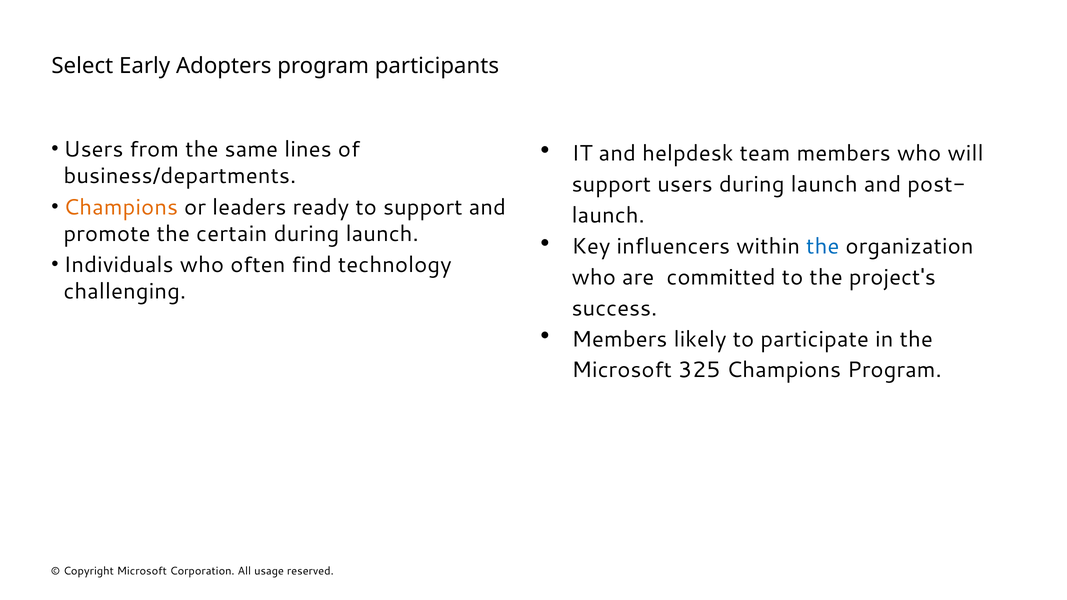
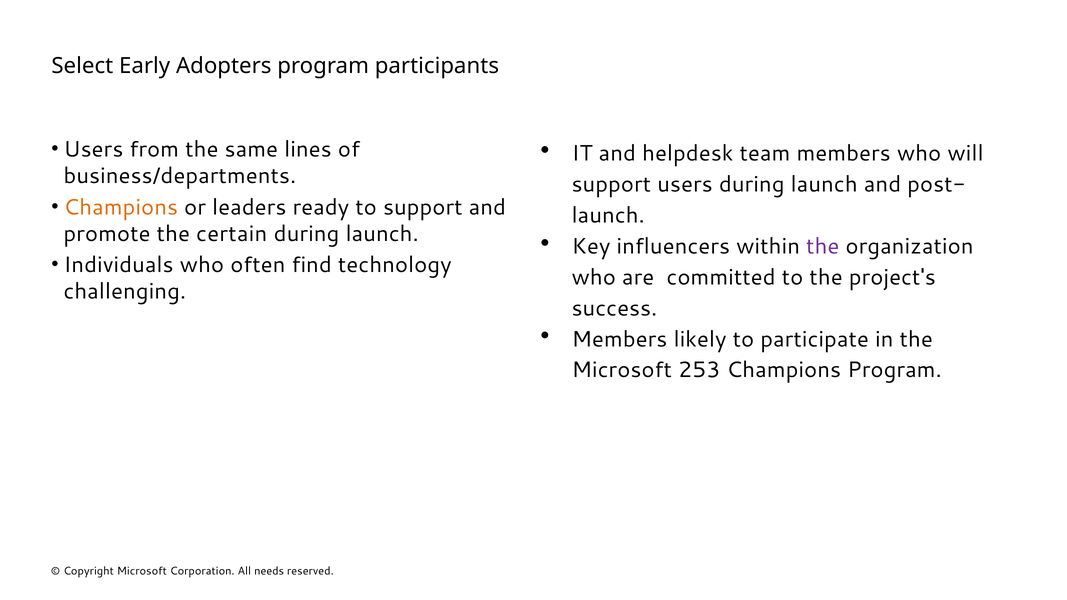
the at (823, 246) colour: blue -> purple
325: 325 -> 253
usage: usage -> needs
